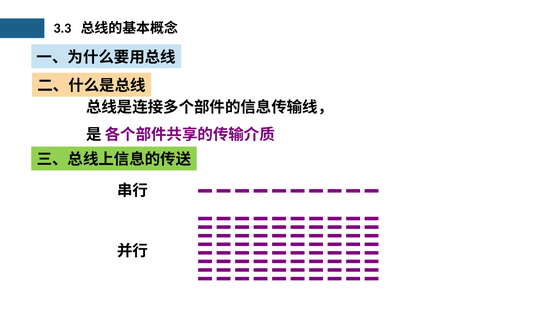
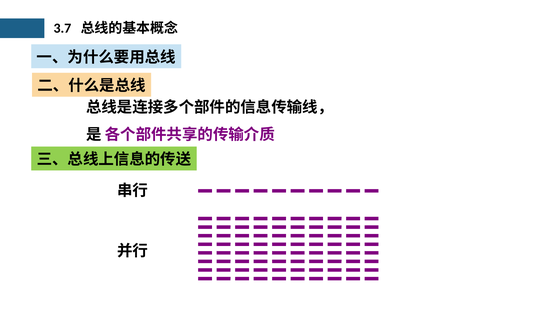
3.3: 3.3 -> 3.7
